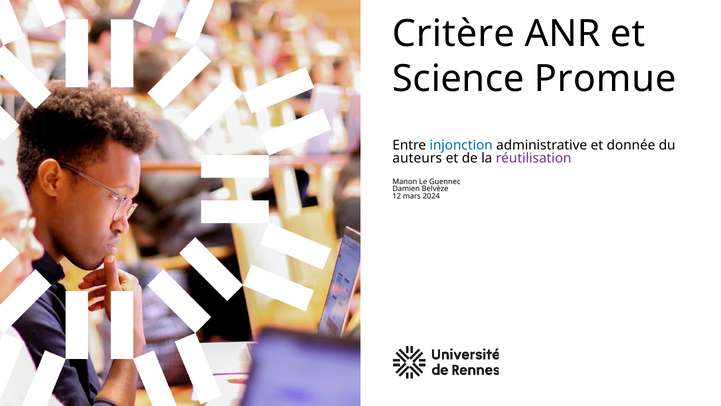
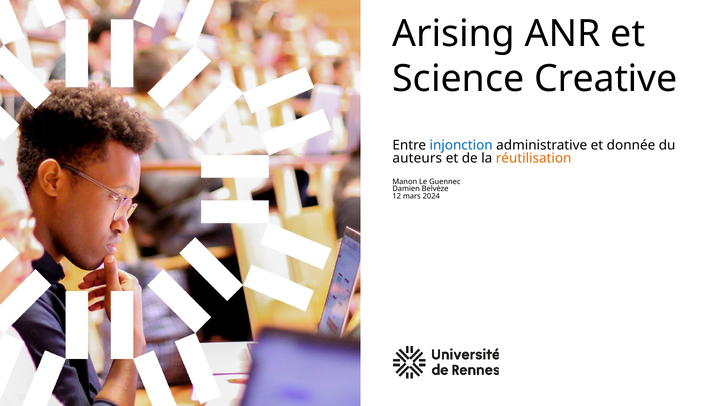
Critère: Critère -> Arising
Promue: Promue -> Creative
réutilisation colour: purple -> orange
